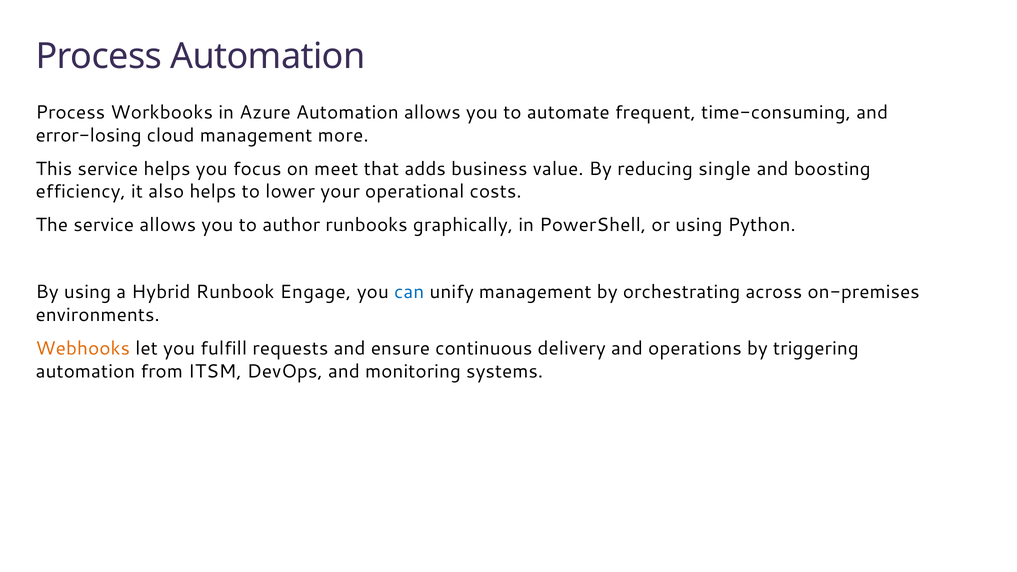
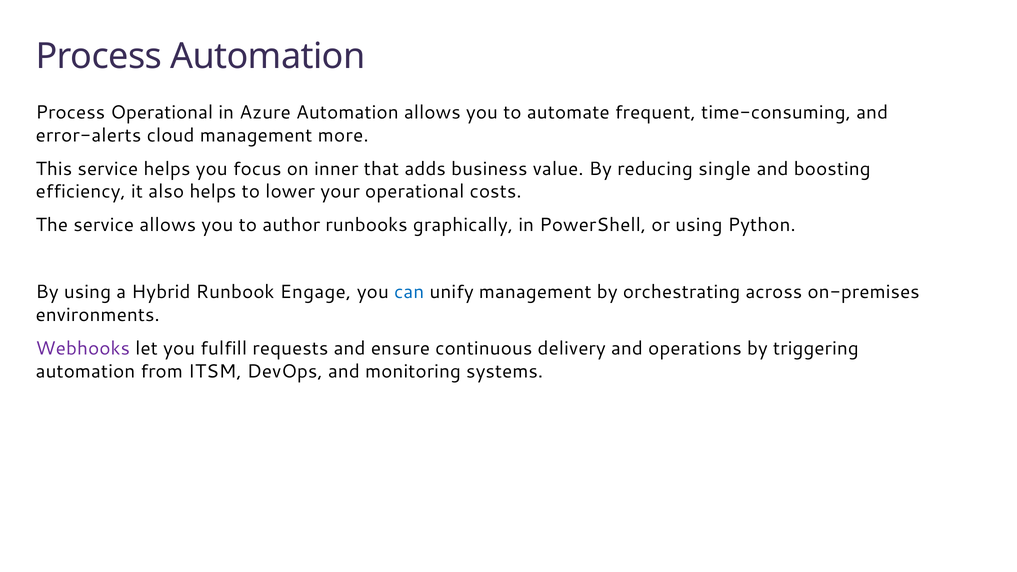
Process Workbooks: Workbooks -> Operational
error-losing: error-losing -> error-alerts
meet: meet -> inner
Webhooks colour: orange -> purple
